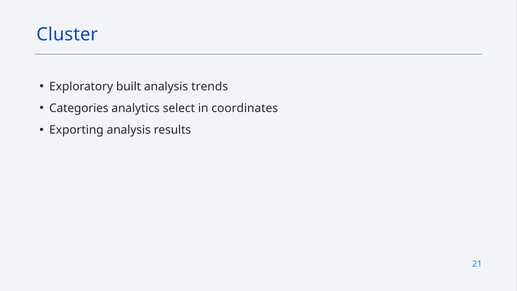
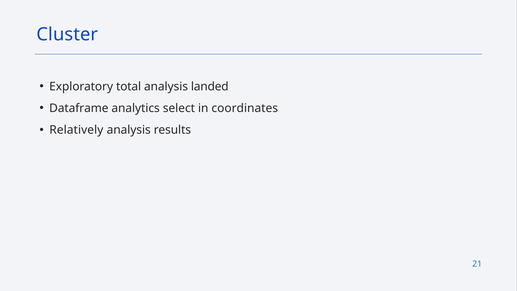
built: built -> total
trends: trends -> landed
Categories: Categories -> Dataframe
Exporting: Exporting -> Relatively
